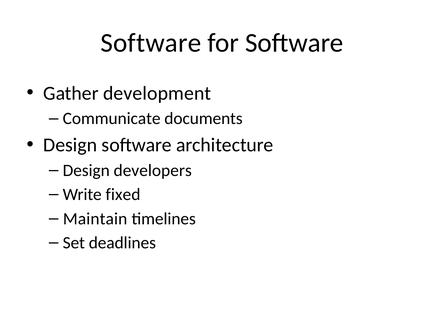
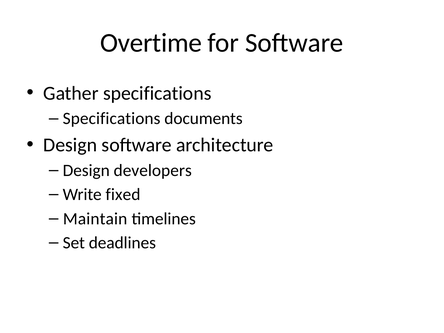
Software at (151, 43): Software -> Overtime
Gather development: development -> specifications
Communicate at (112, 119): Communicate -> Specifications
